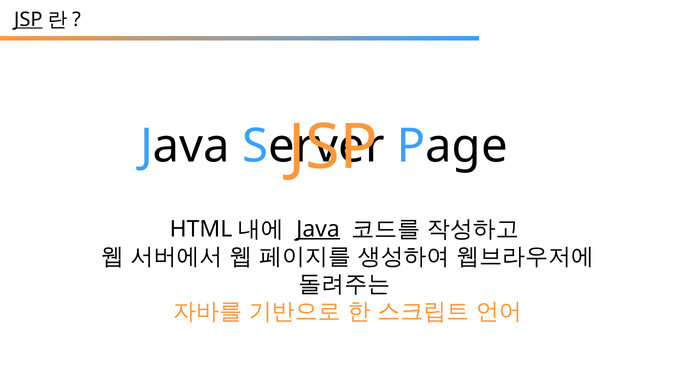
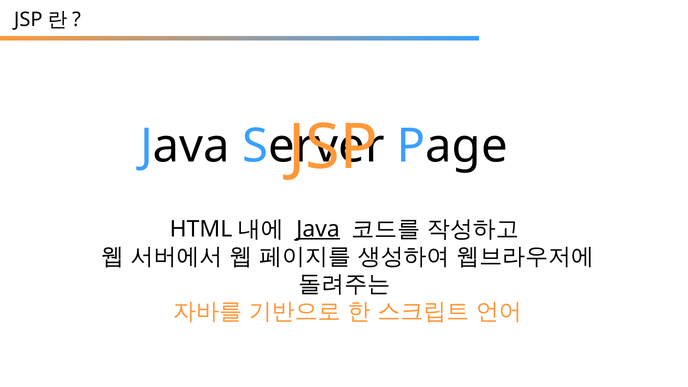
JSP at (28, 19) underline: present -> none
